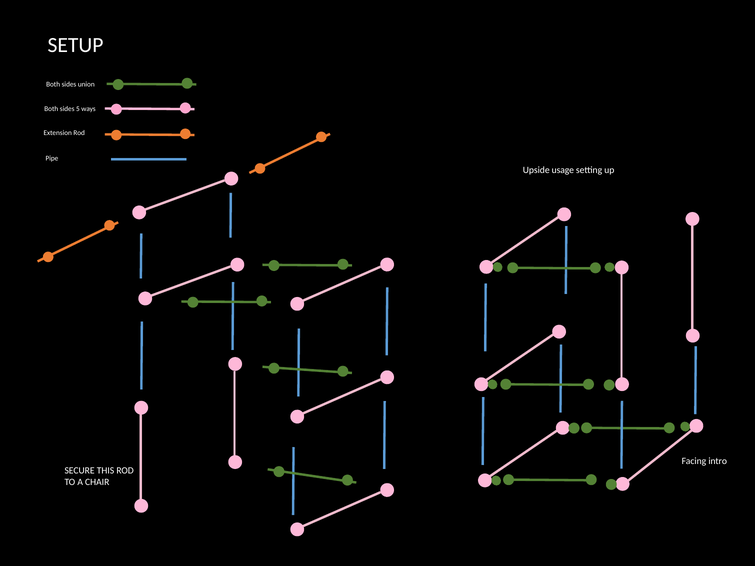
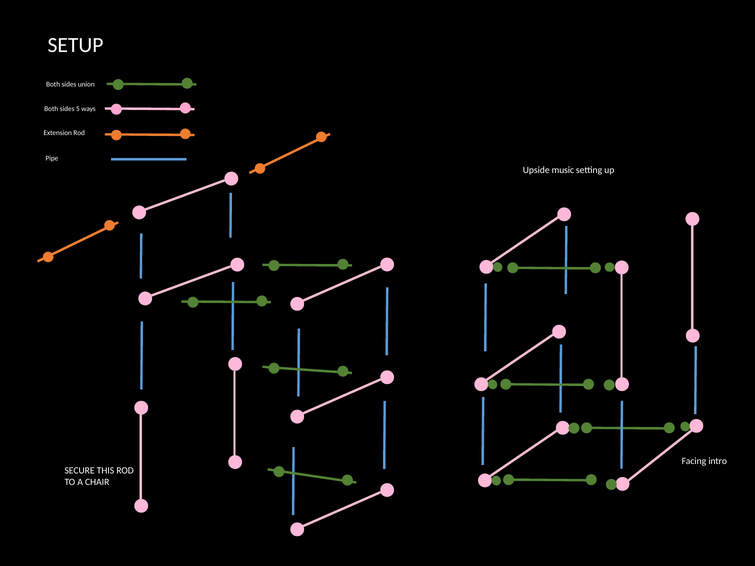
usage: usage -> music
